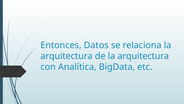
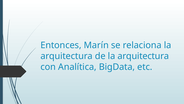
Datos: Datos -> Marín
